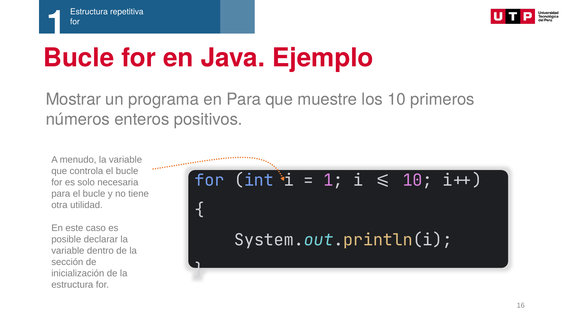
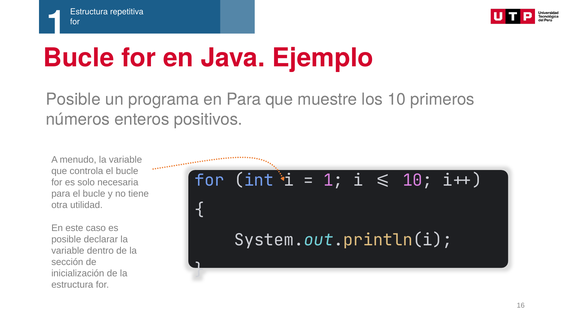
Mostrar at (73, 99): Mostrar -> Posible
